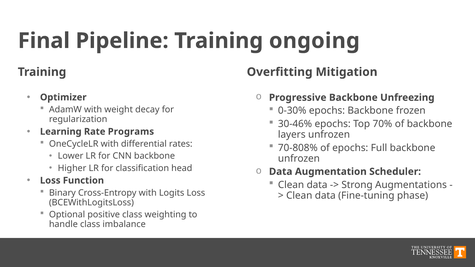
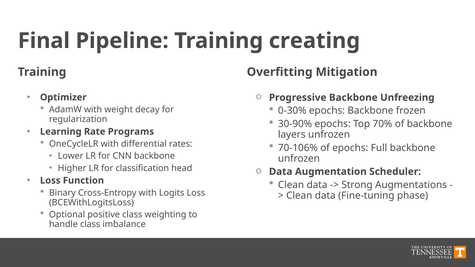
ongoing: ongoing -> creating
30-46%: 30-46% -> 30-90%
70-808%: 70-808% -> 70-106%
